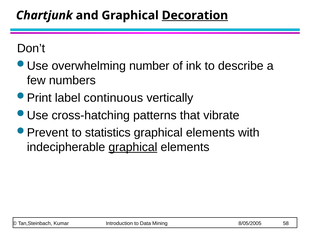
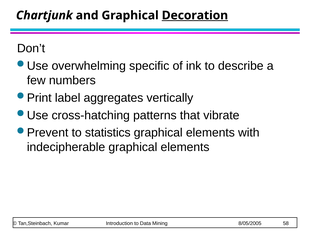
number: number -> specific
continuous: continuous -> aggregates
graphical at (133, 147) underline: present -> none
